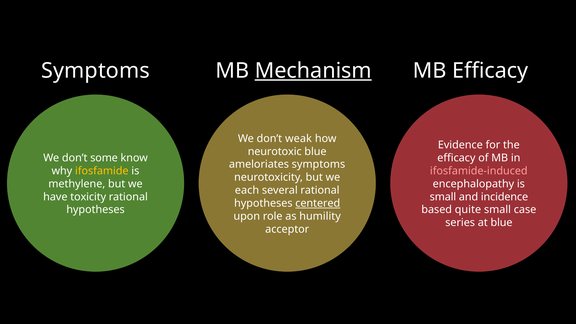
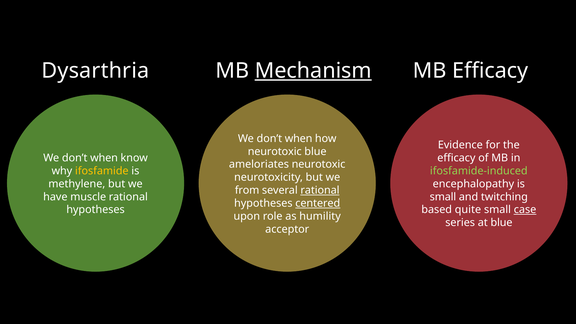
Symptoms at (95, 71): Symptoms -> Dysarthria
weak at (298, 138): weak -> when
some at (104, 158): some -> when
ameloriates symptoms: symptoms -> neurotoxic
ifosfamide-induced colour: pink -> light green
each: each -> from
rational at (320, 190) underline: none -> present
toxicity: toxicity -> muscle
incidence: incidence -> twitching
case underline: none -> present
